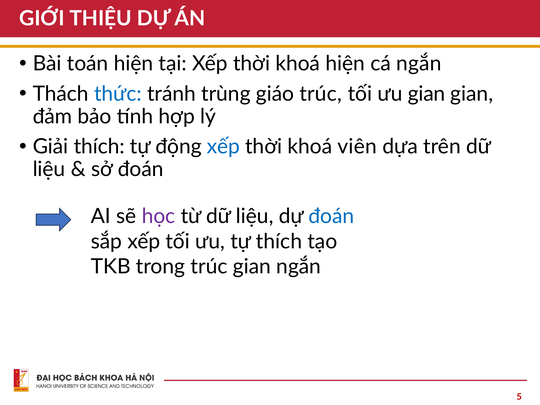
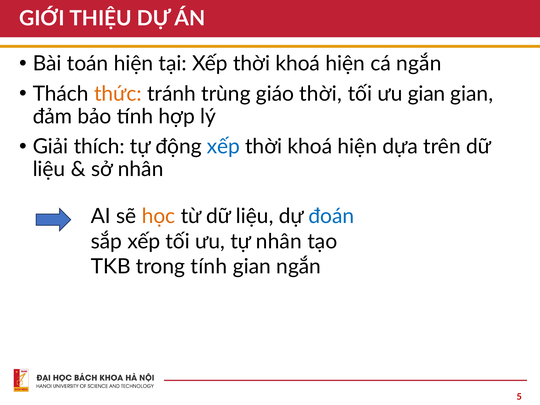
thức colour: blue -> orange
giáo trúc: trúc -> thời
viên at (357, 147): viên -> hiện
sở đoán: đoán -> nhân
học colour: purple -> orange
tự thích: thích -> nhân
trong trúc: trúc -> tính
